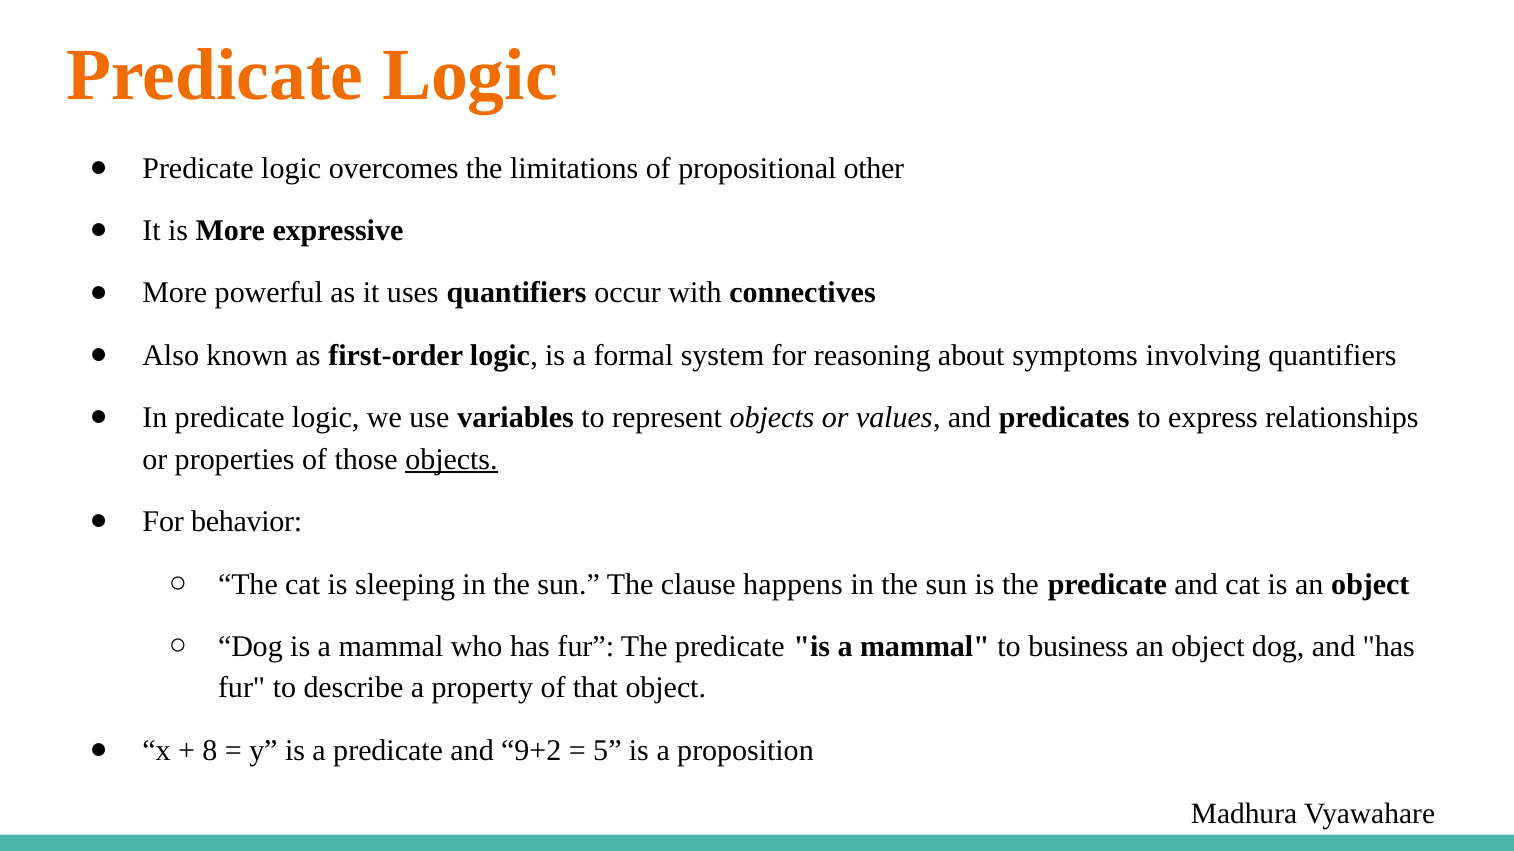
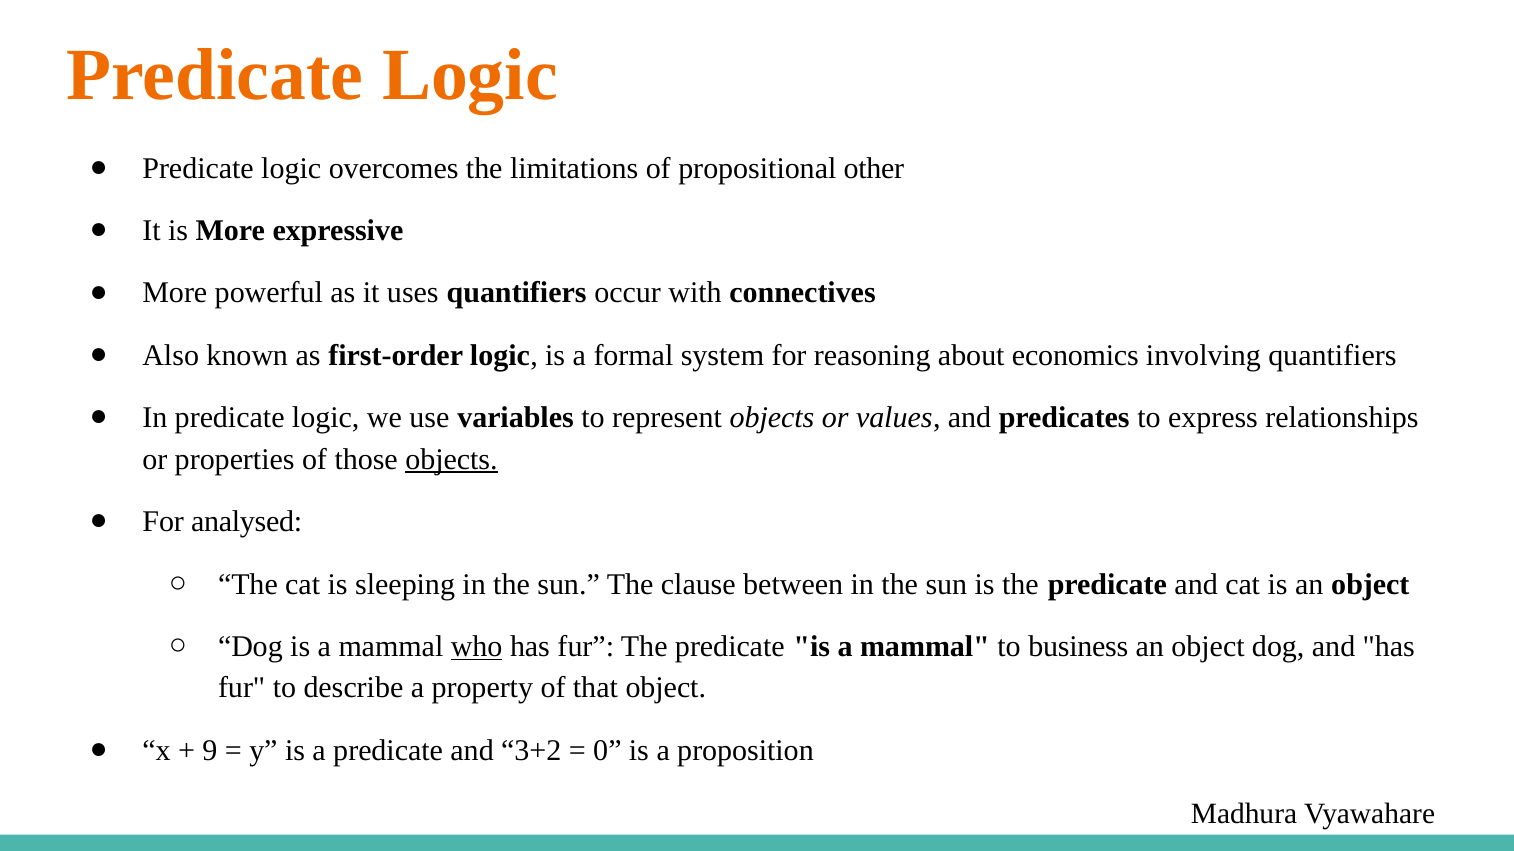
symptoms: symptoms -> economics
behavior: behavior -> analysed
happens: happens -> between
who underline: none -> present
8: 8 -> 9
9+2: 9+2 -> 3+2
5: 5 -> 0
